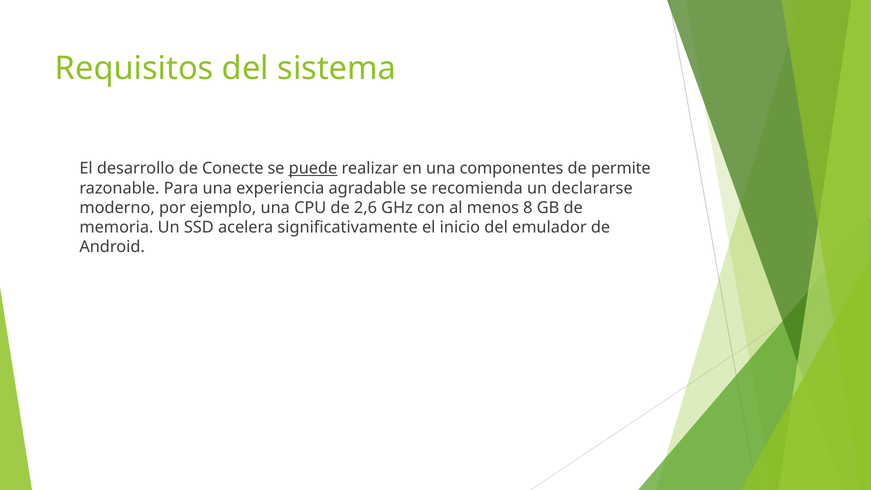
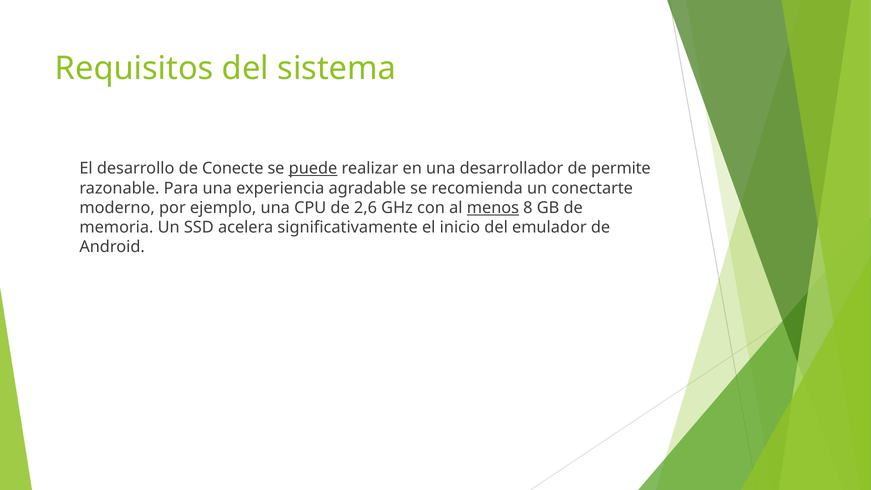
componentes: componentes -> desarrollador
declararse: declararse -> conectarte
menos underline: none -> present
